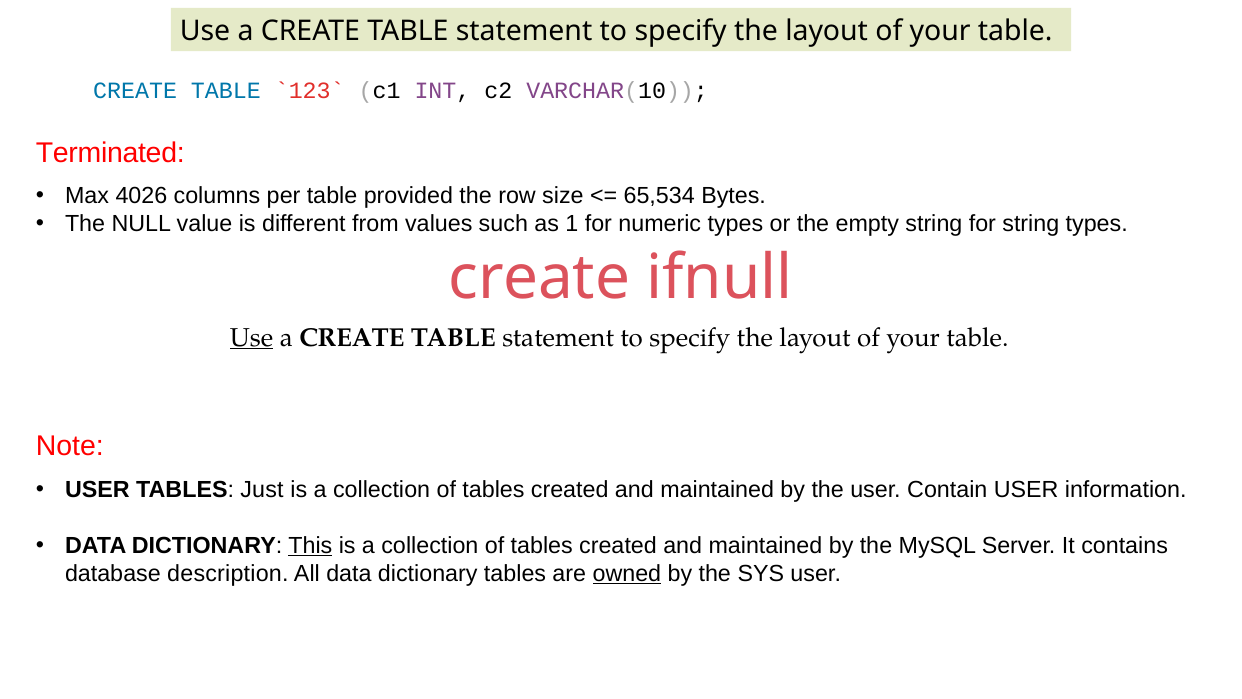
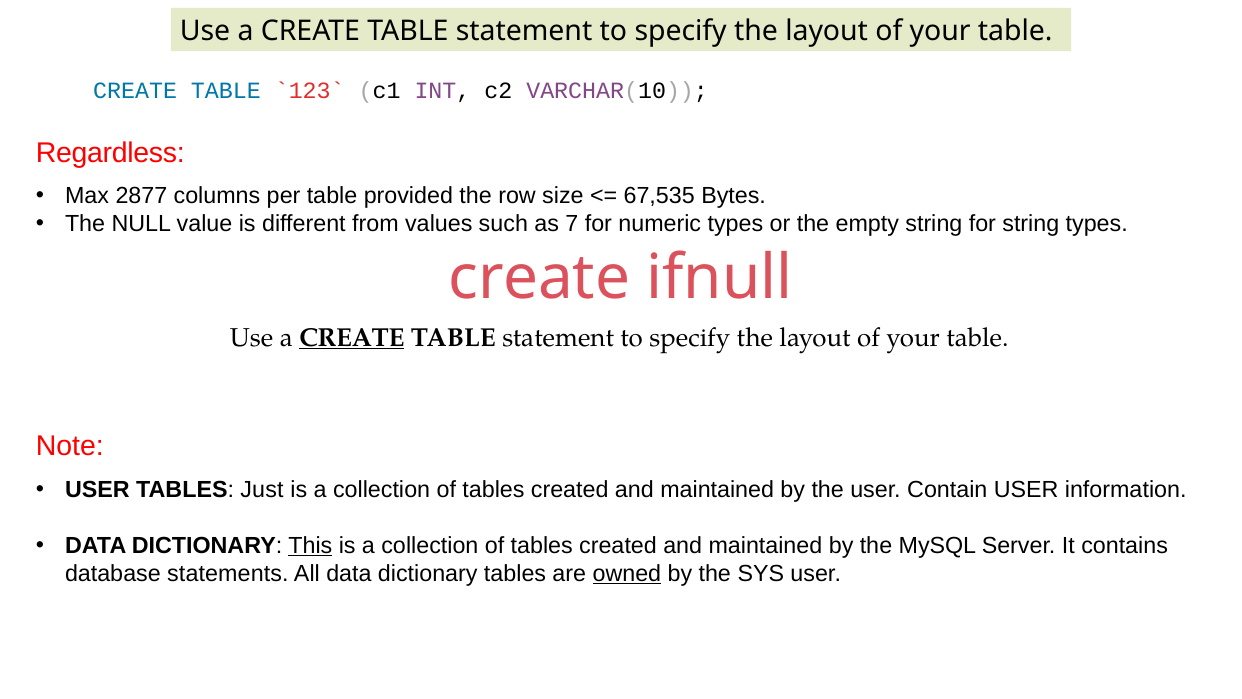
Terminated: Terminated -> Regardless
4026: 4026 -> 2877
65,534: 65,534 -> 67,535
1: 1 -> 7
Use at (252, 337) underline: present -> none
CREATE at (352, 337) underline: none -> present
description: description -> statements
